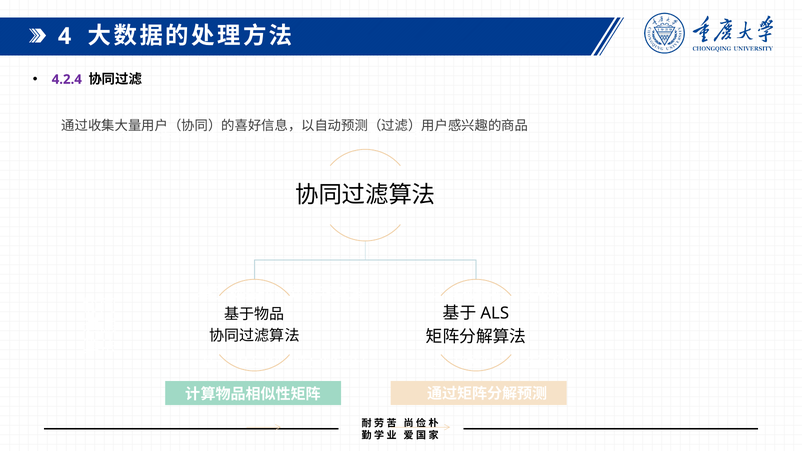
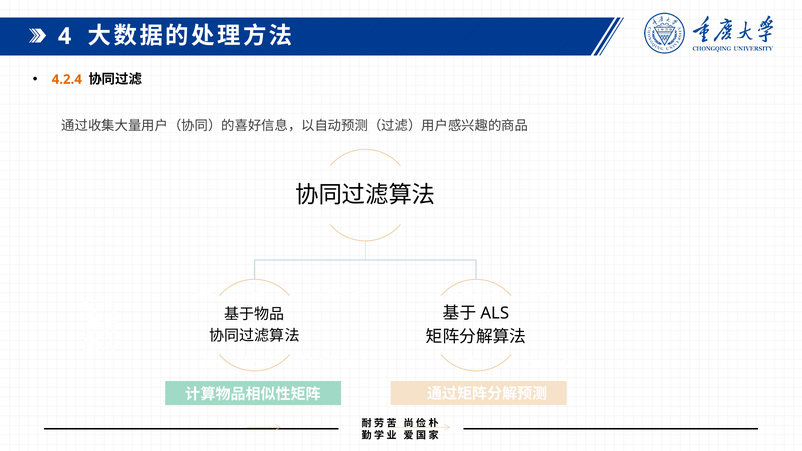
4.2.4 colour: purple -> orange
